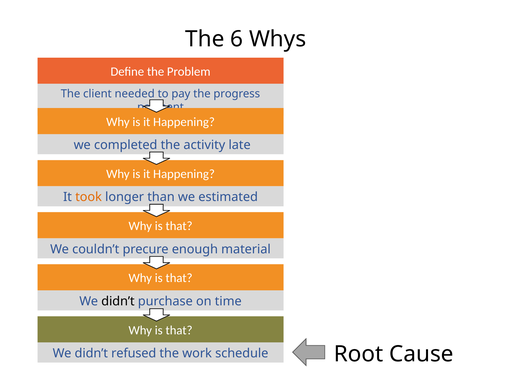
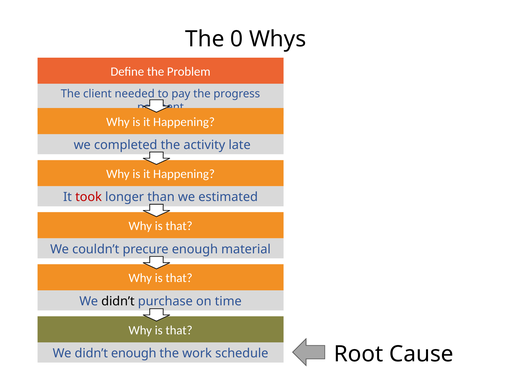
6: 6 -> 0
took colour: orange -> red
didn’t refused: refused -> enough
